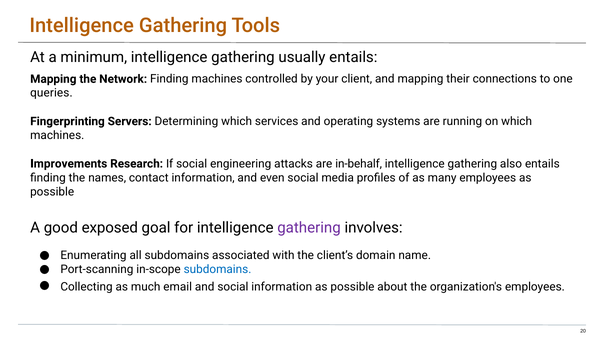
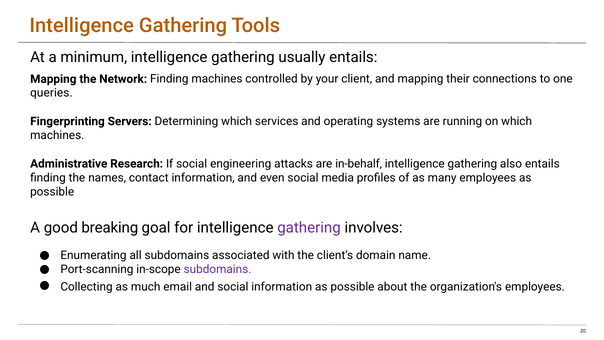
Improvements: Improvements -> Administrative
exposed: exposed -> breaking
subdomains at (218, 269) colour: blue -> purple
